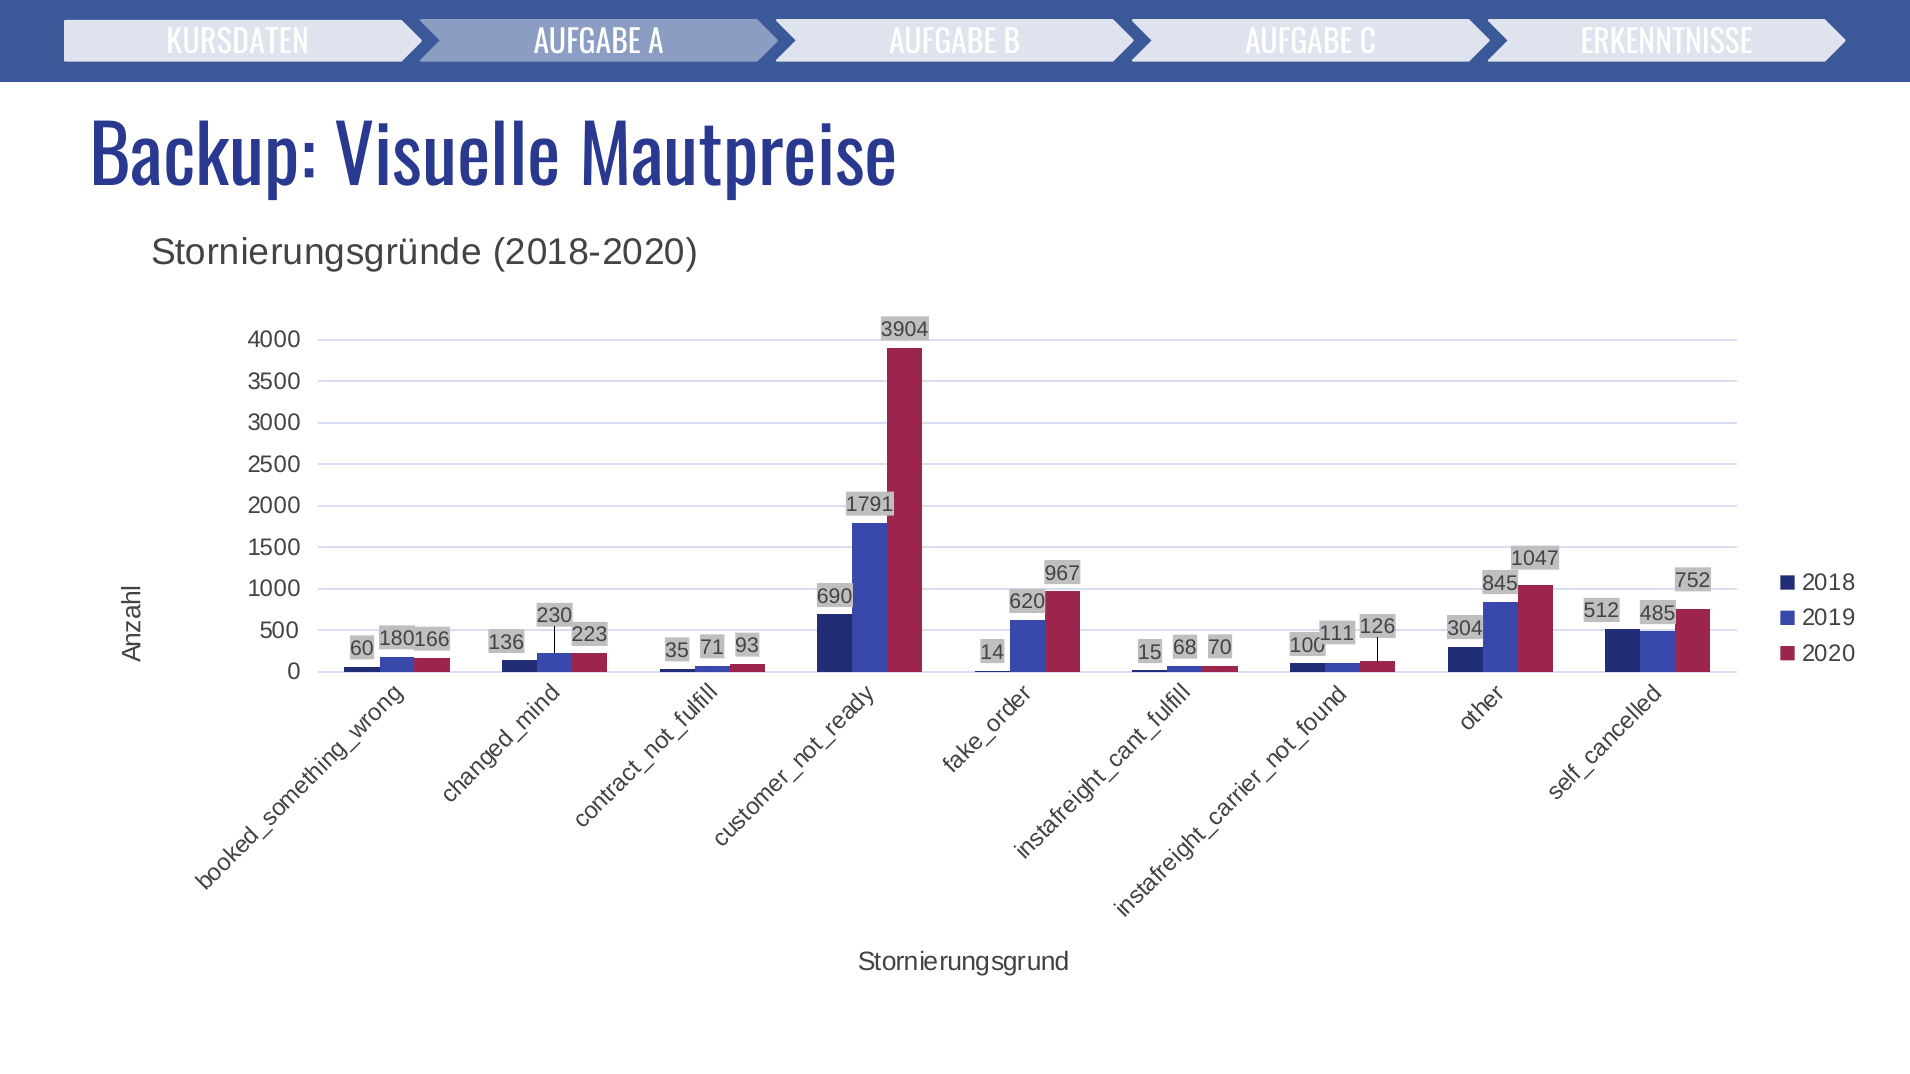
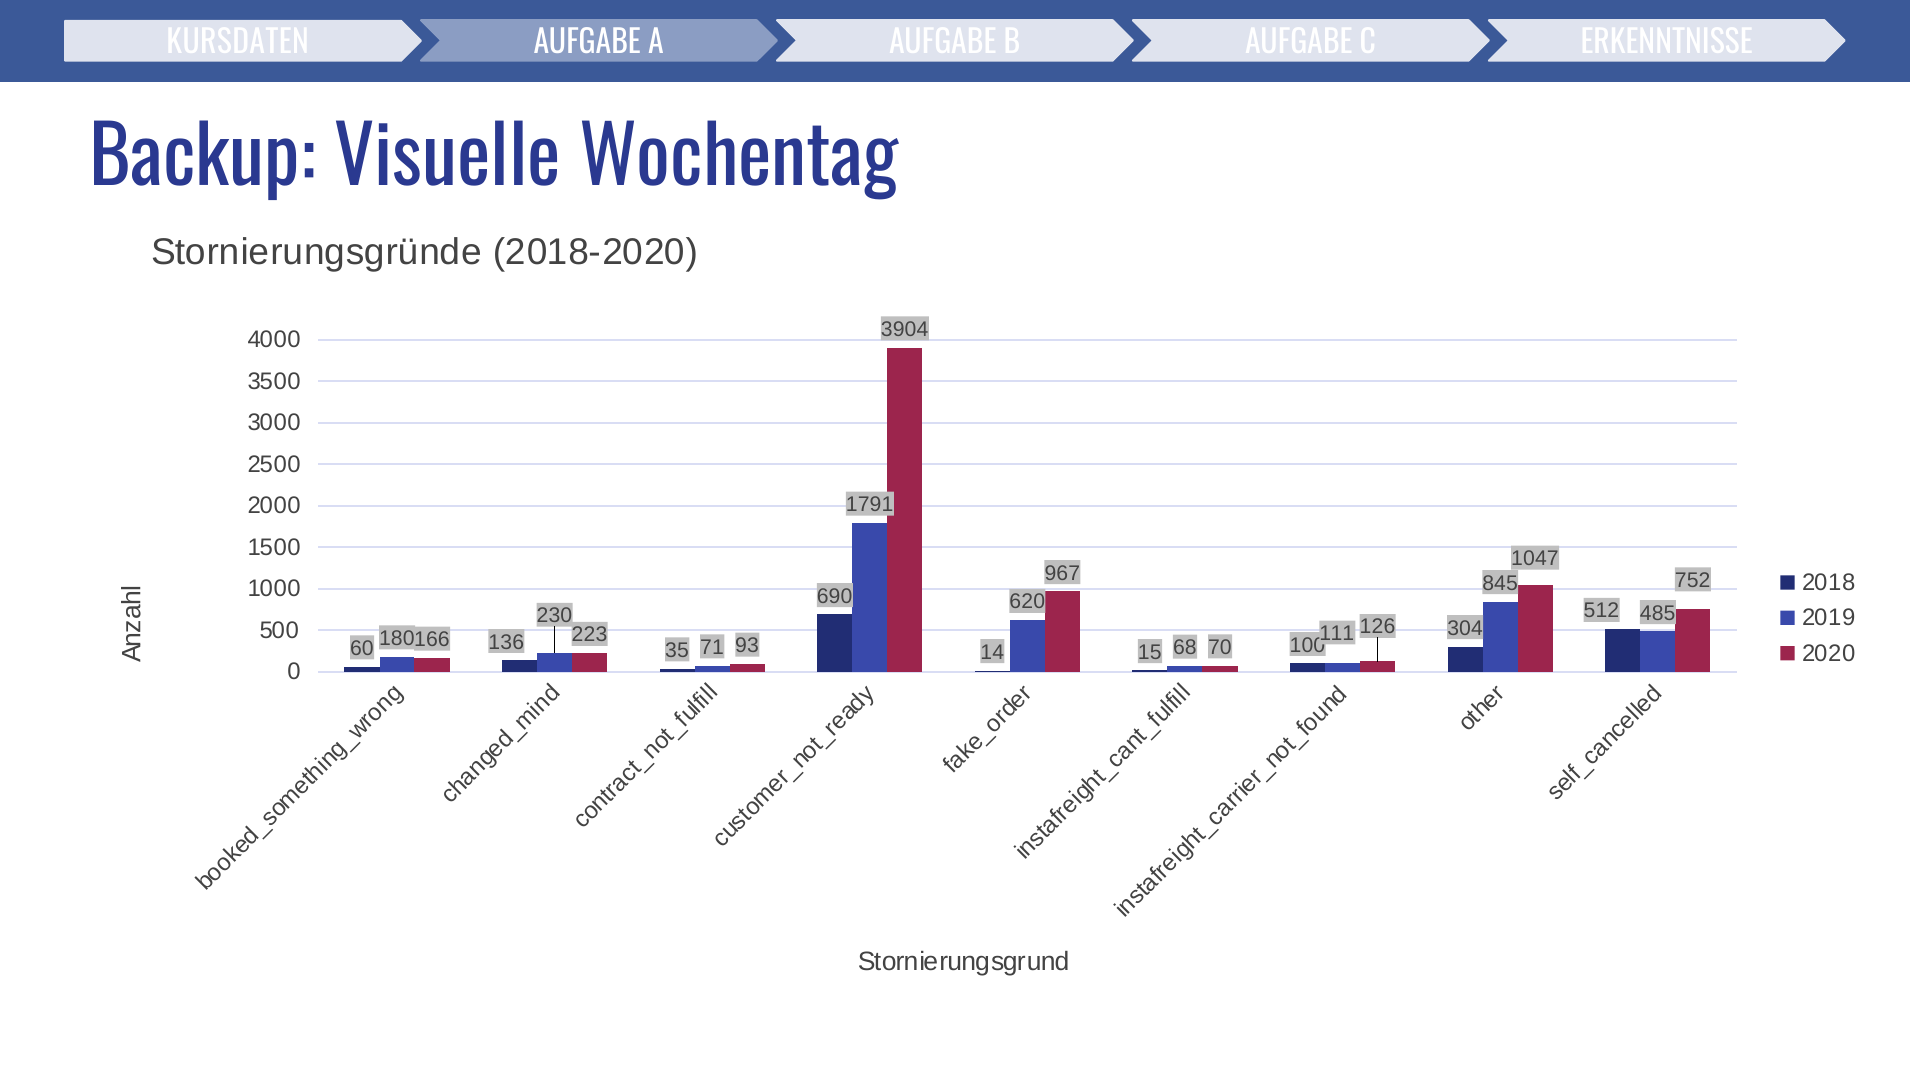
Mautpreise: Mautpreise -> Wochentag
